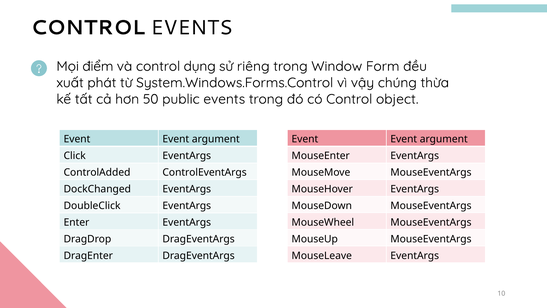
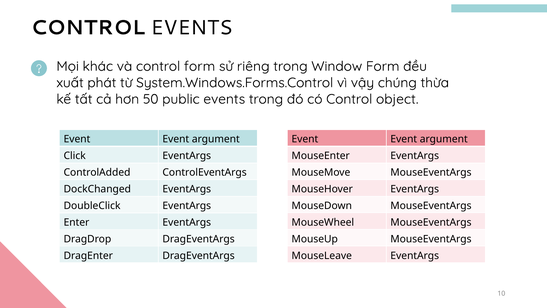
điểm: điểm -> khác
control dụng: dụng -> form
